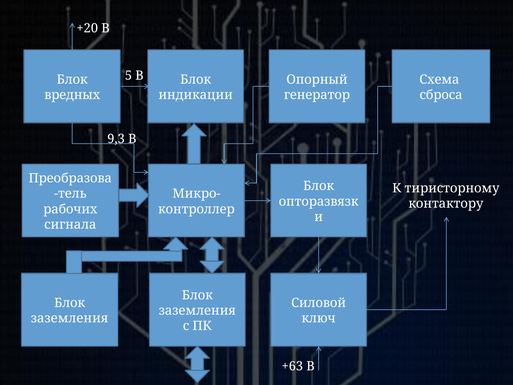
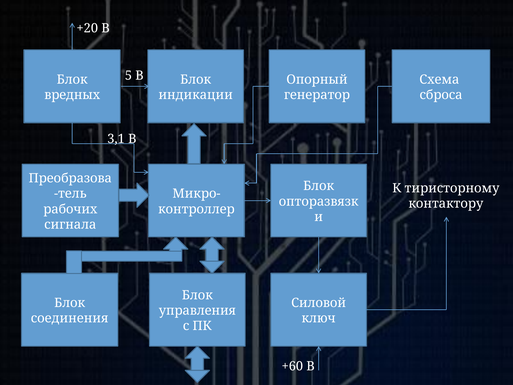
9,3: 9,3 -> 3,1
заземления at (197, 310): заземления -> управления
заземления at (70, 318): заземления -> соединения
+63: +63 -> +60
